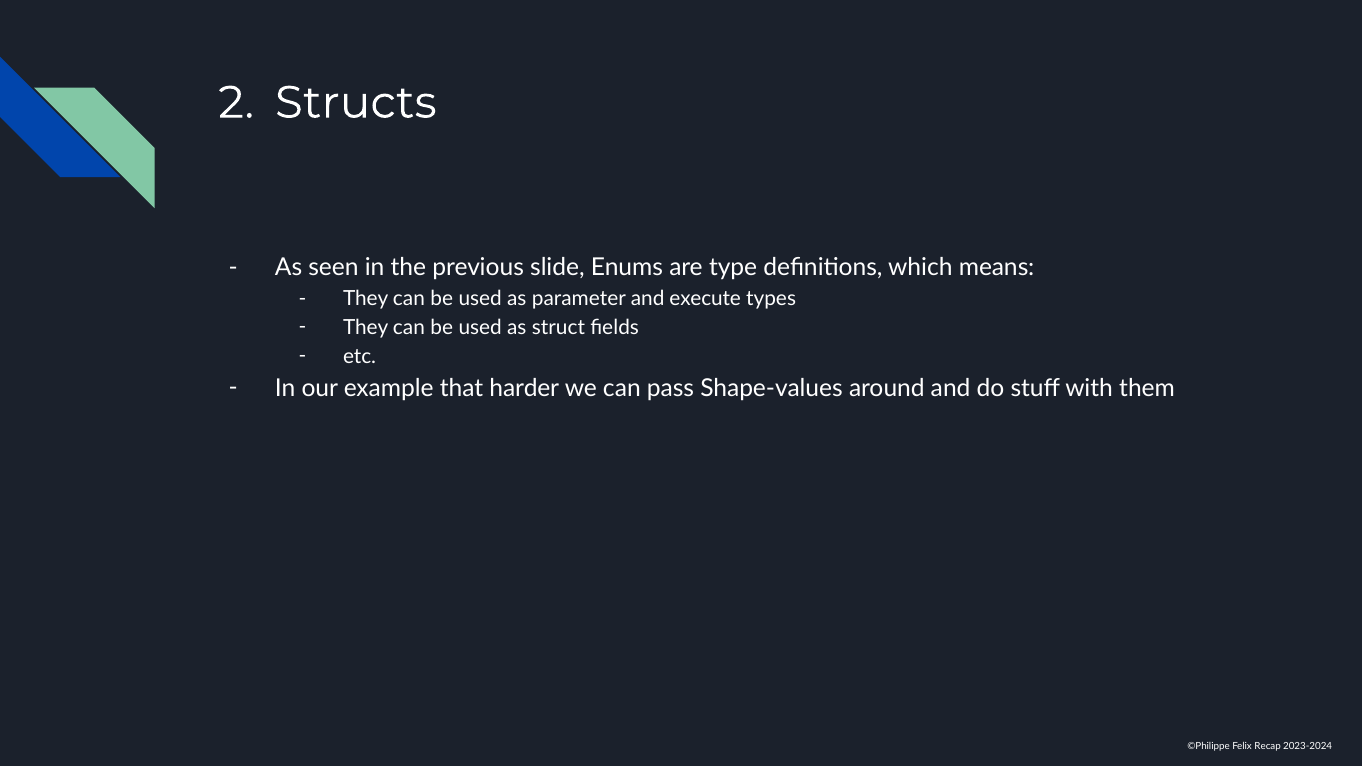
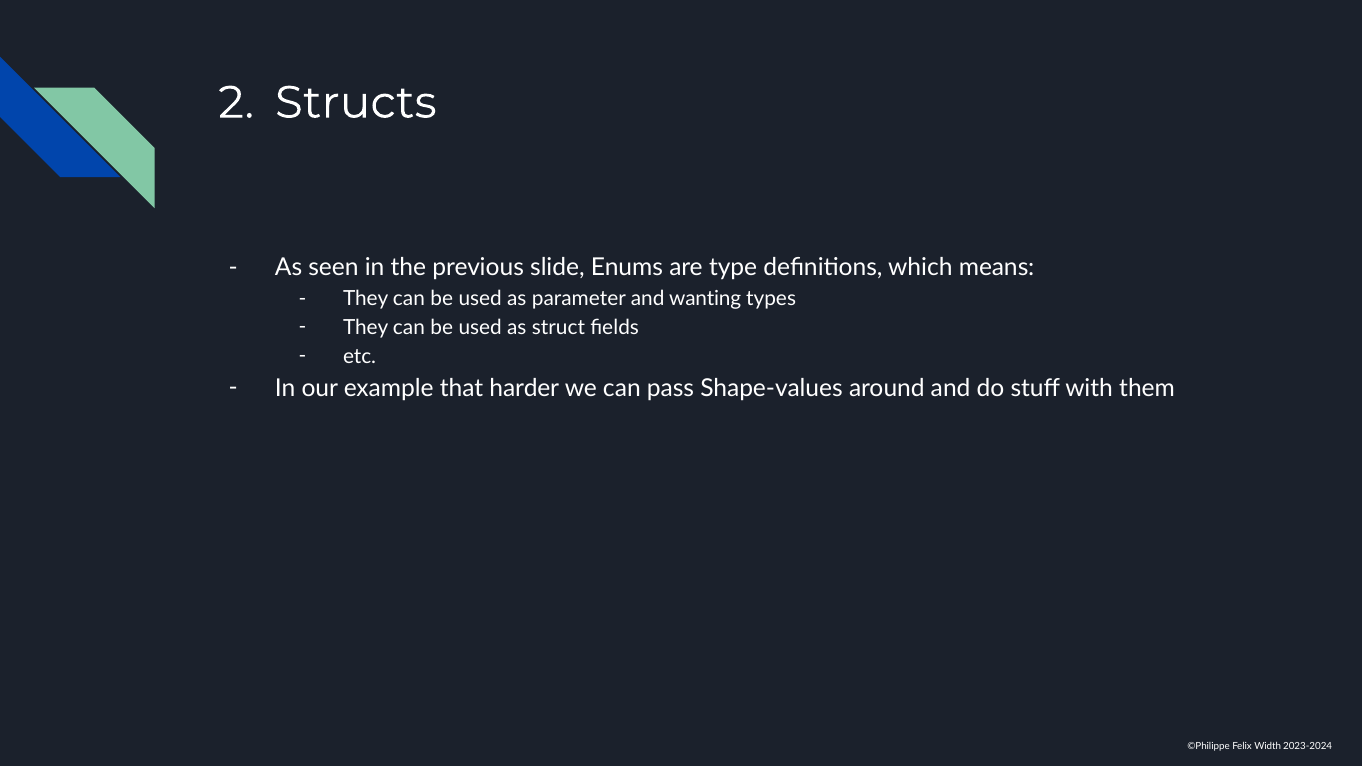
execute: execute -> wanting
Recap: Recap -> Width
